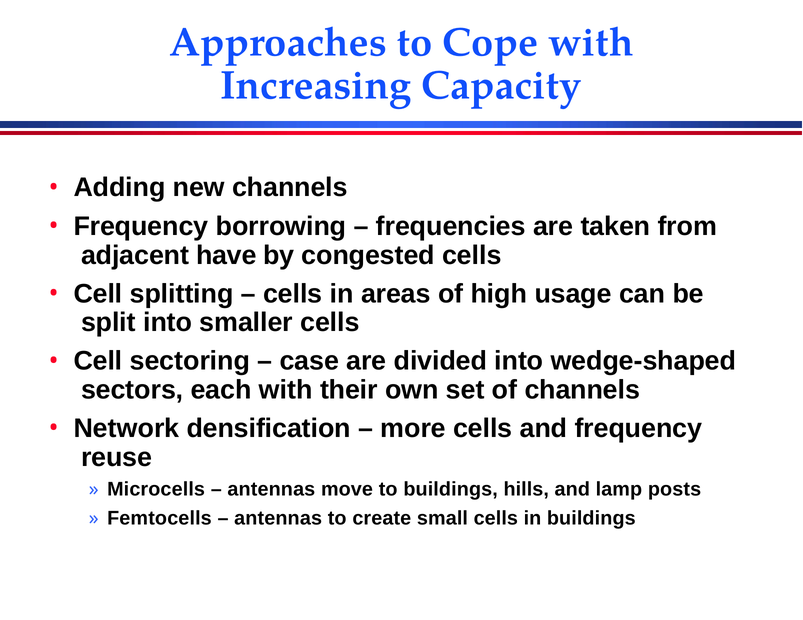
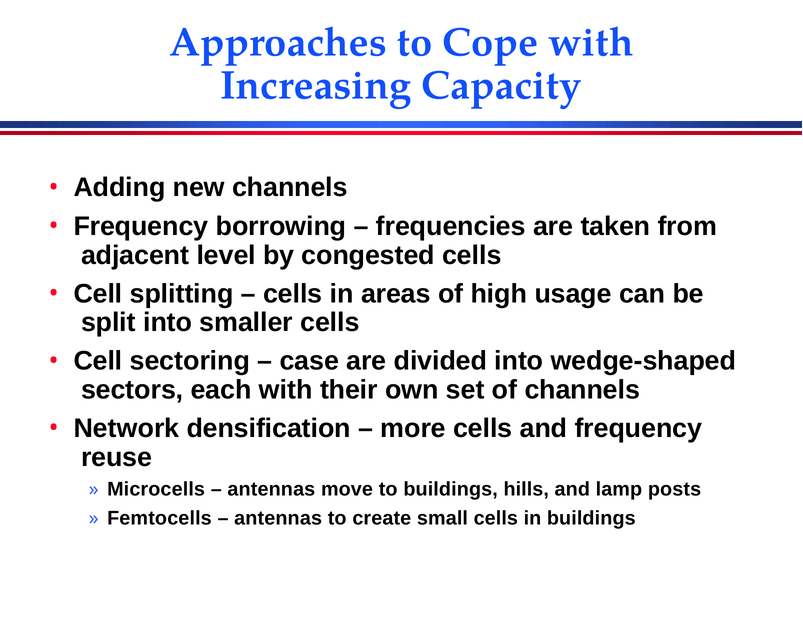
have: have -> level
